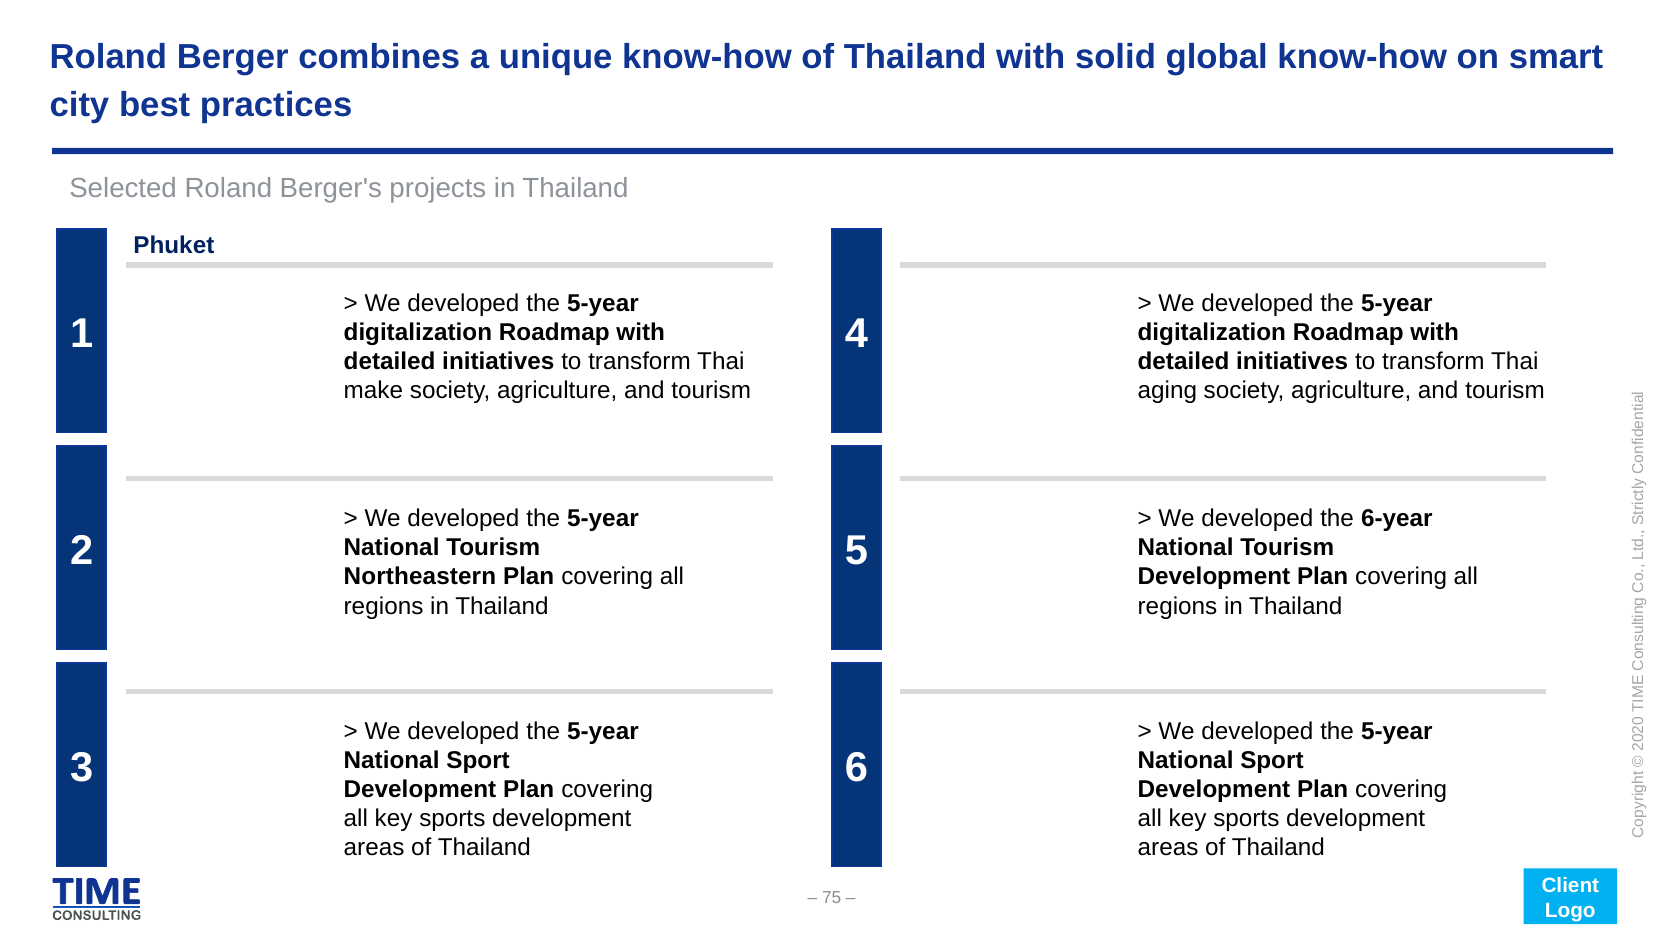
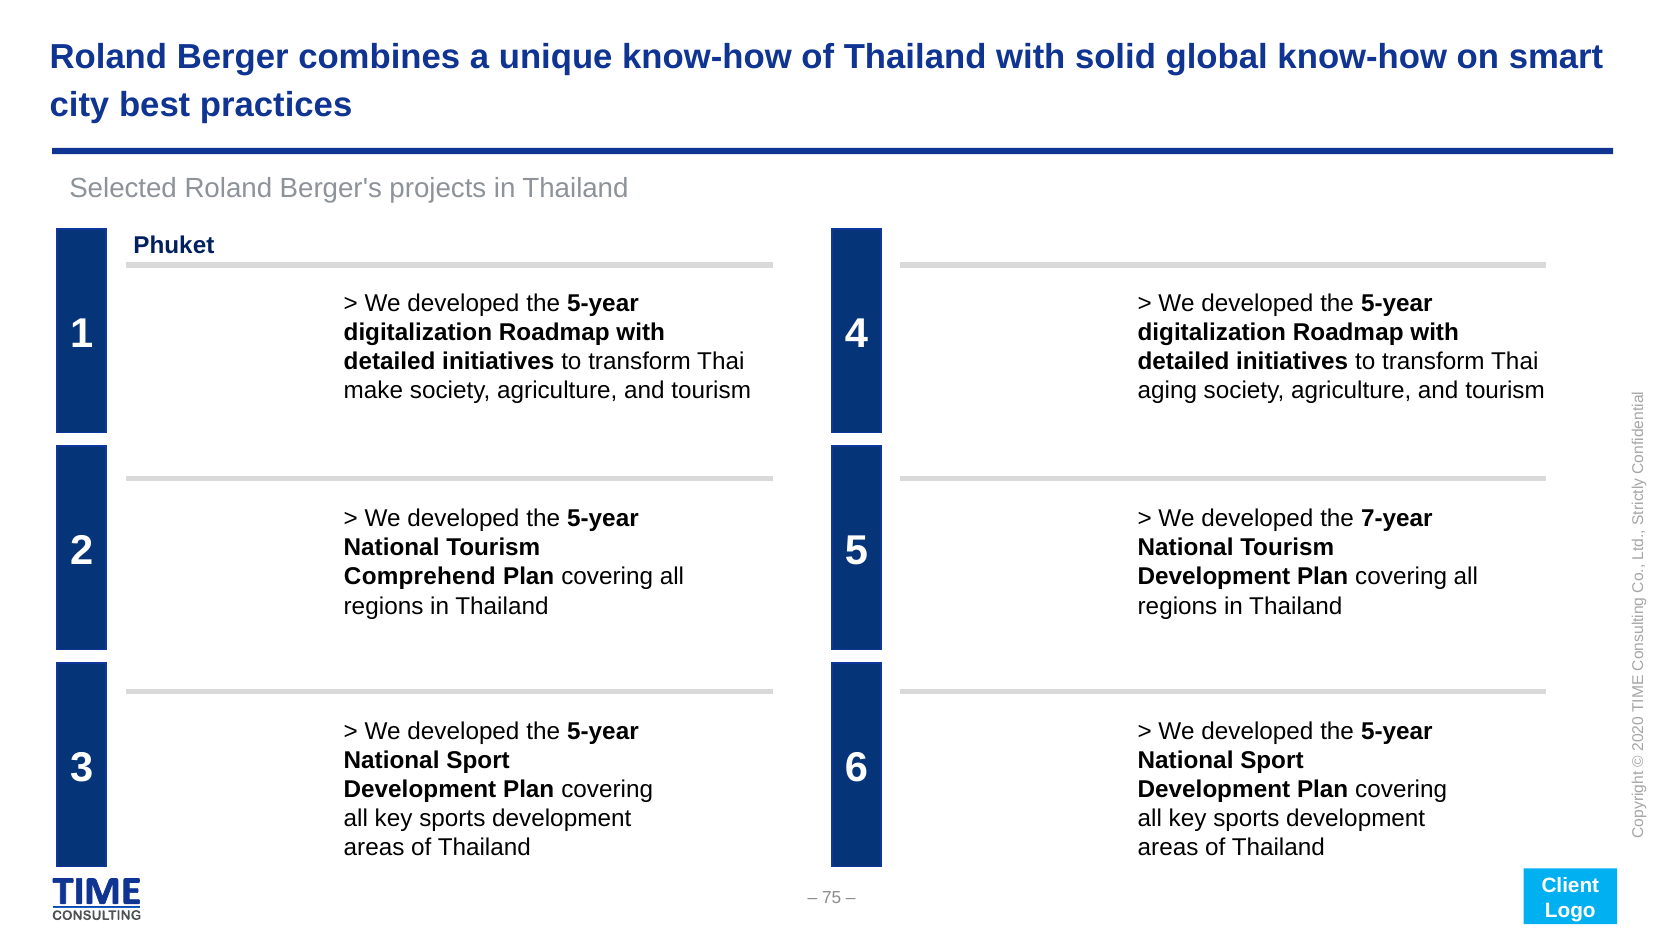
6-year: 6-year -> 7-year
Northeastern: Northeastern -> Comprehend
